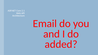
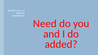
Email: Email -> Need
